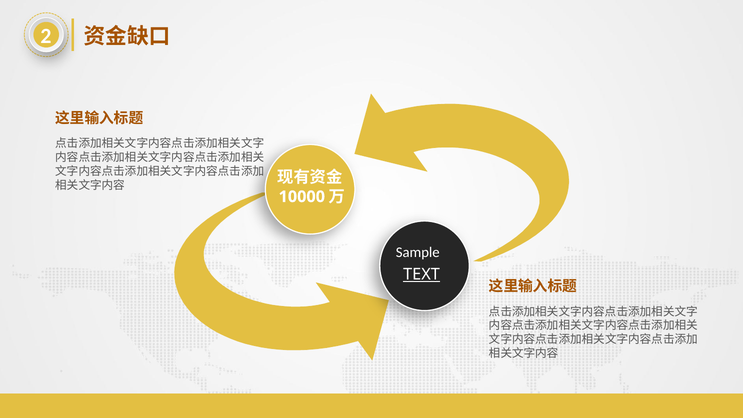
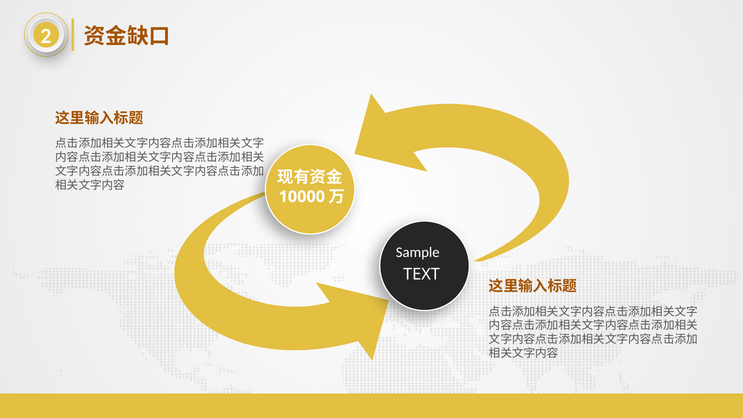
TEXT underline: present -> none
